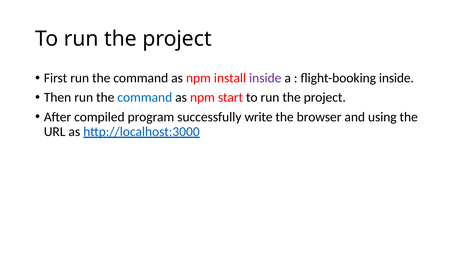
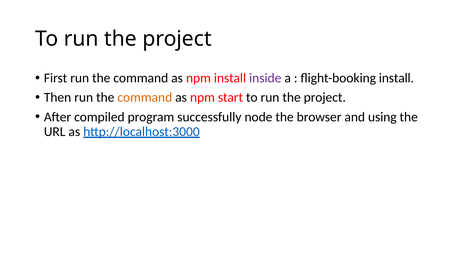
flight-booking inside: inside -> install
command at (145, 97) colour: blue -> orange
write: write -> node
